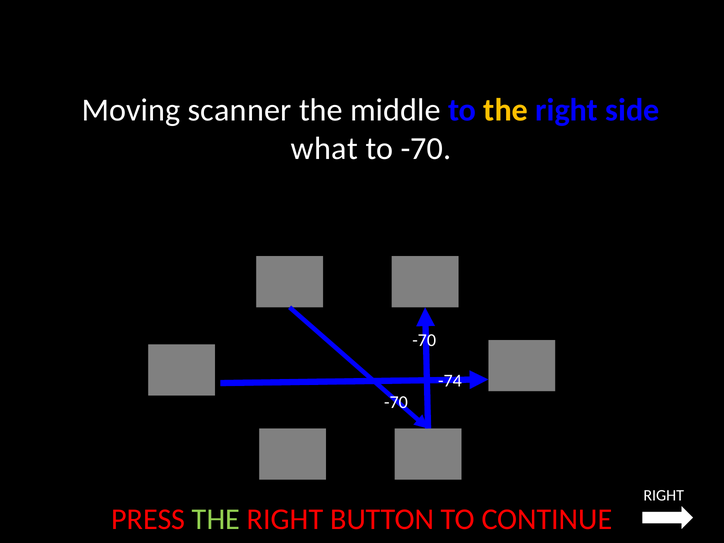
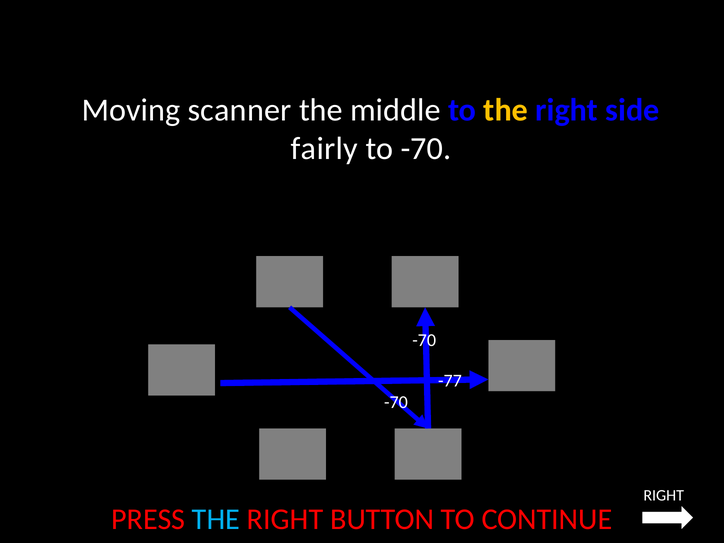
what: what -> fairly
-74: -74 -> -77
THE at (216, 519) colour: light green -> light blue
